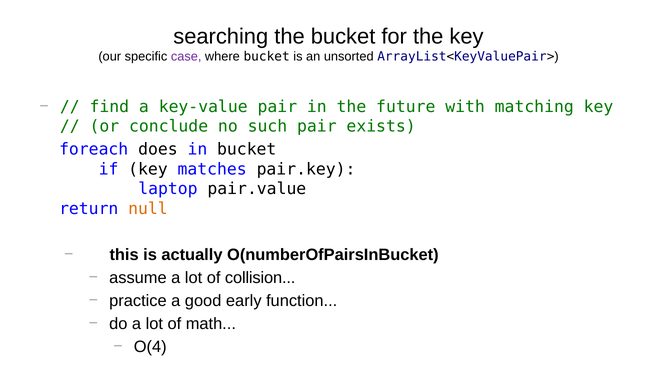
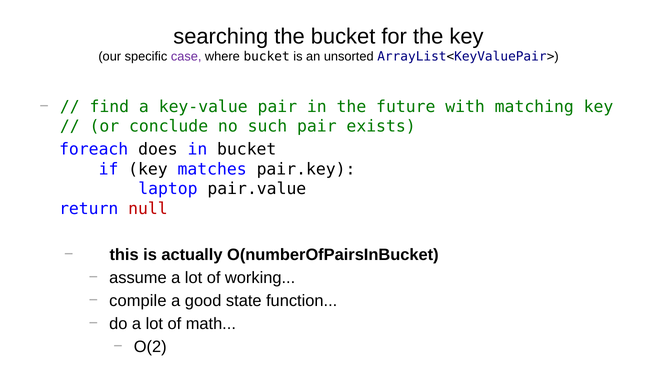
null colour: orange -> red
collision: collision -> working
practice: practice -> compile
early: early -> state
O(4: O(4 -> O(2
